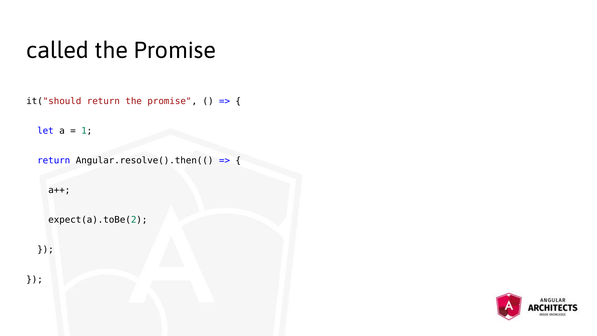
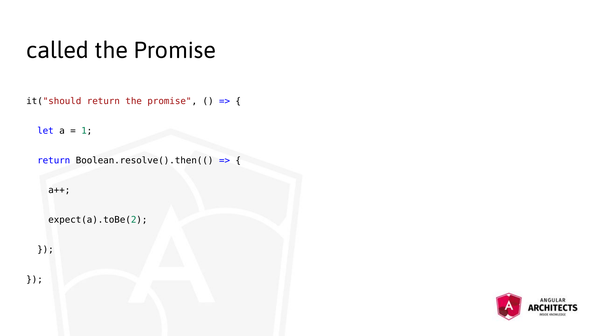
Angular.resolve().then((: Angular.resolve().then(( -> Boolean.resolve().then((
